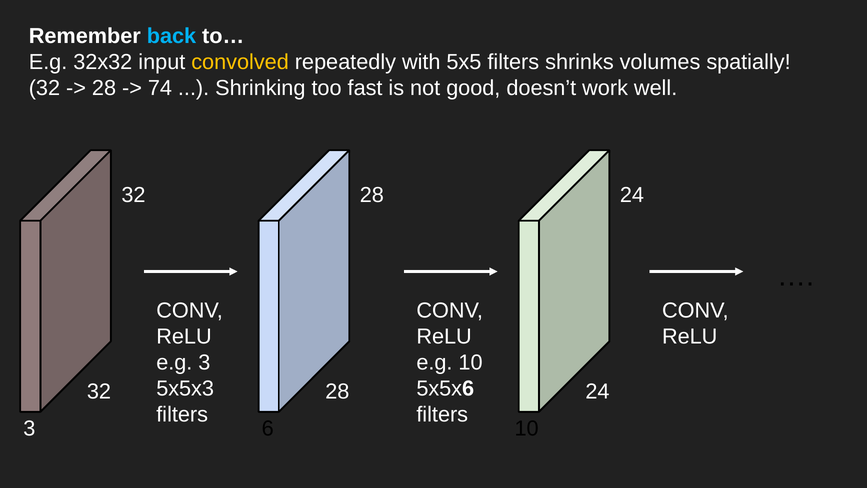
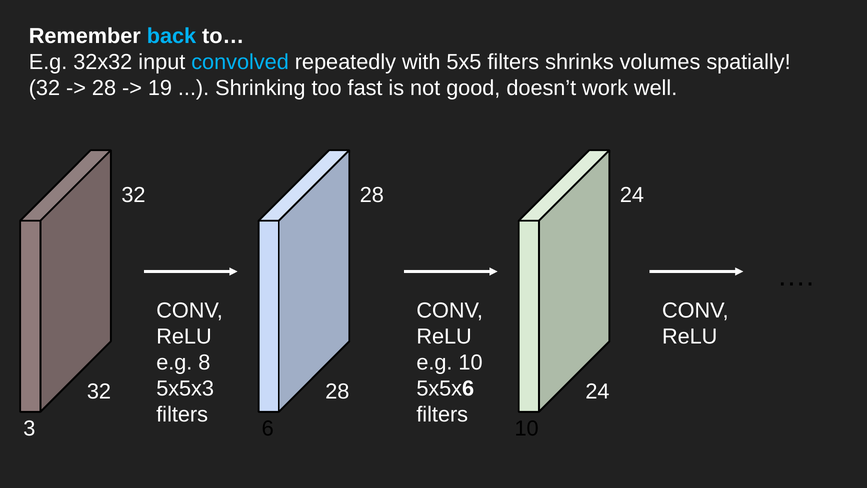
convolved colour: yellow -> light blue
74: 74 -> 19
e.g 3: 3 -> 8
